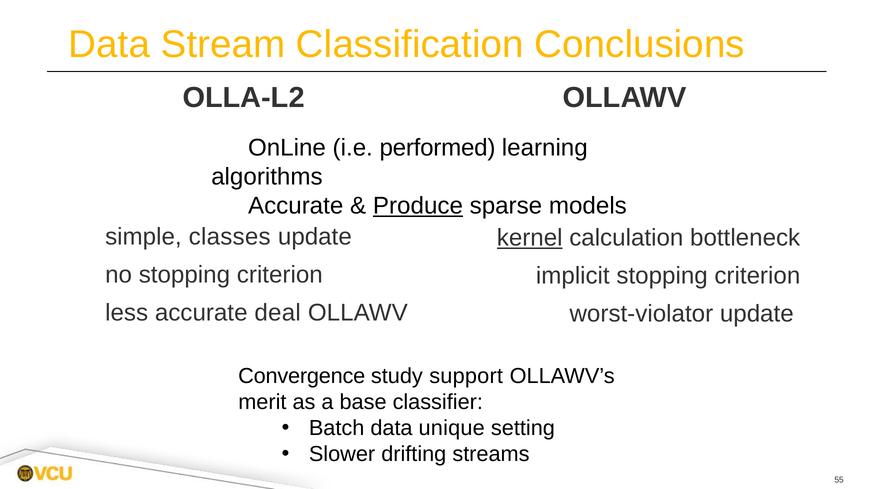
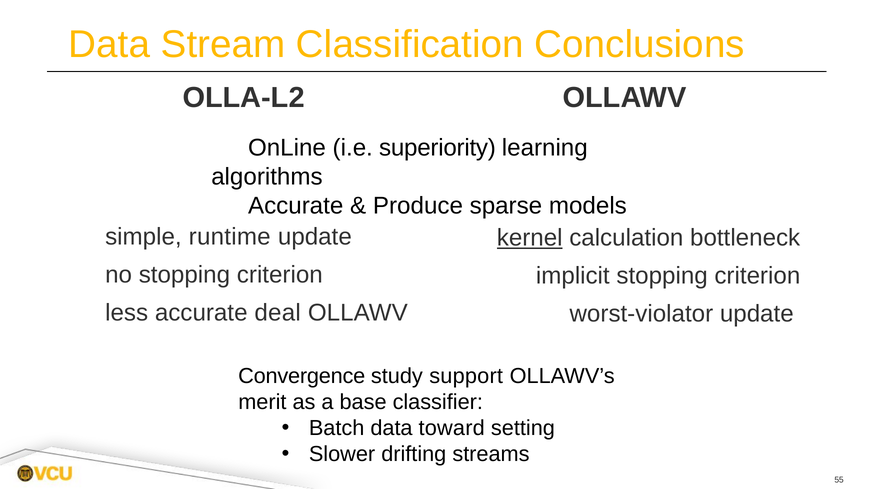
performed: performed -> superiority
Produce underline: present -> none
classes: classes -> runtime
unique: unique -> toward
